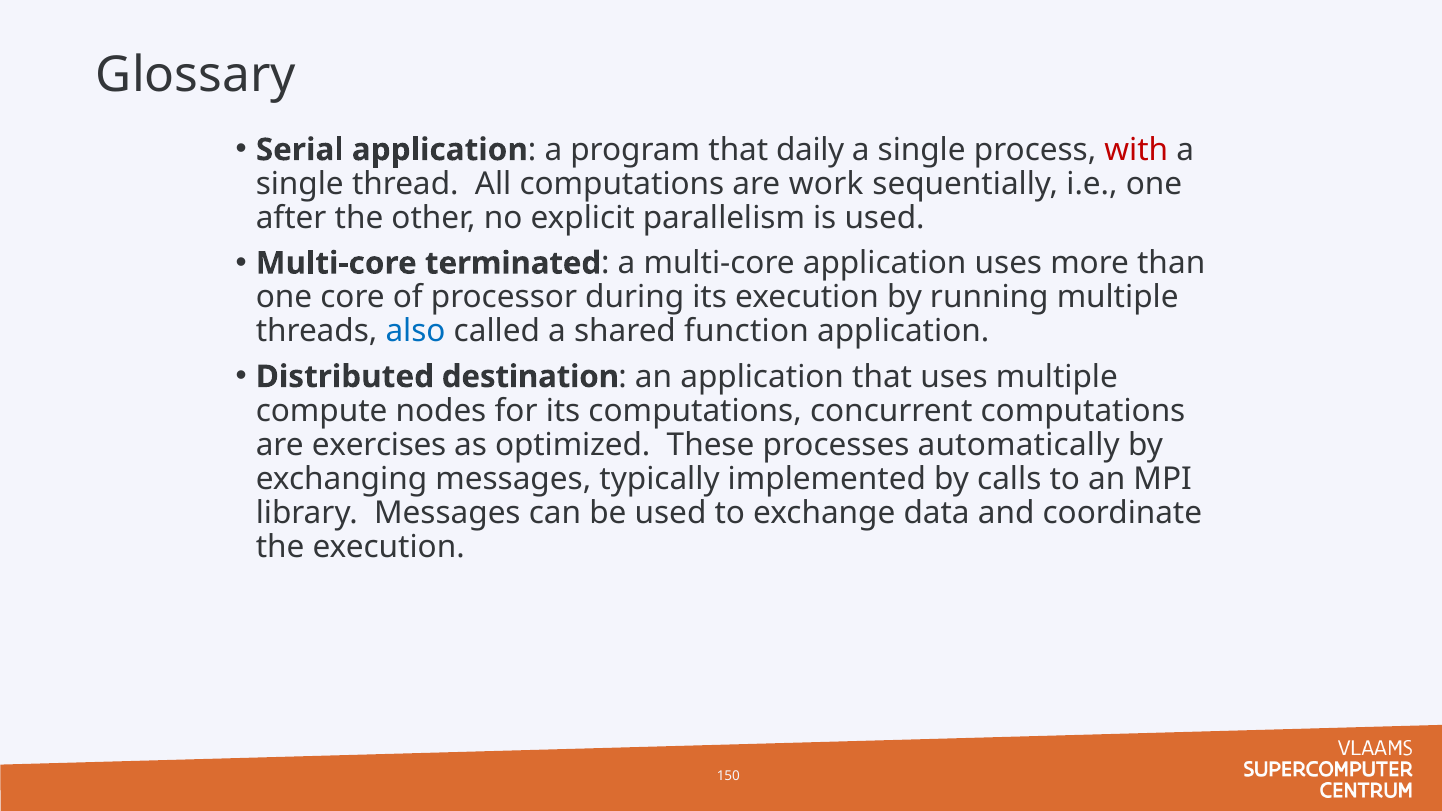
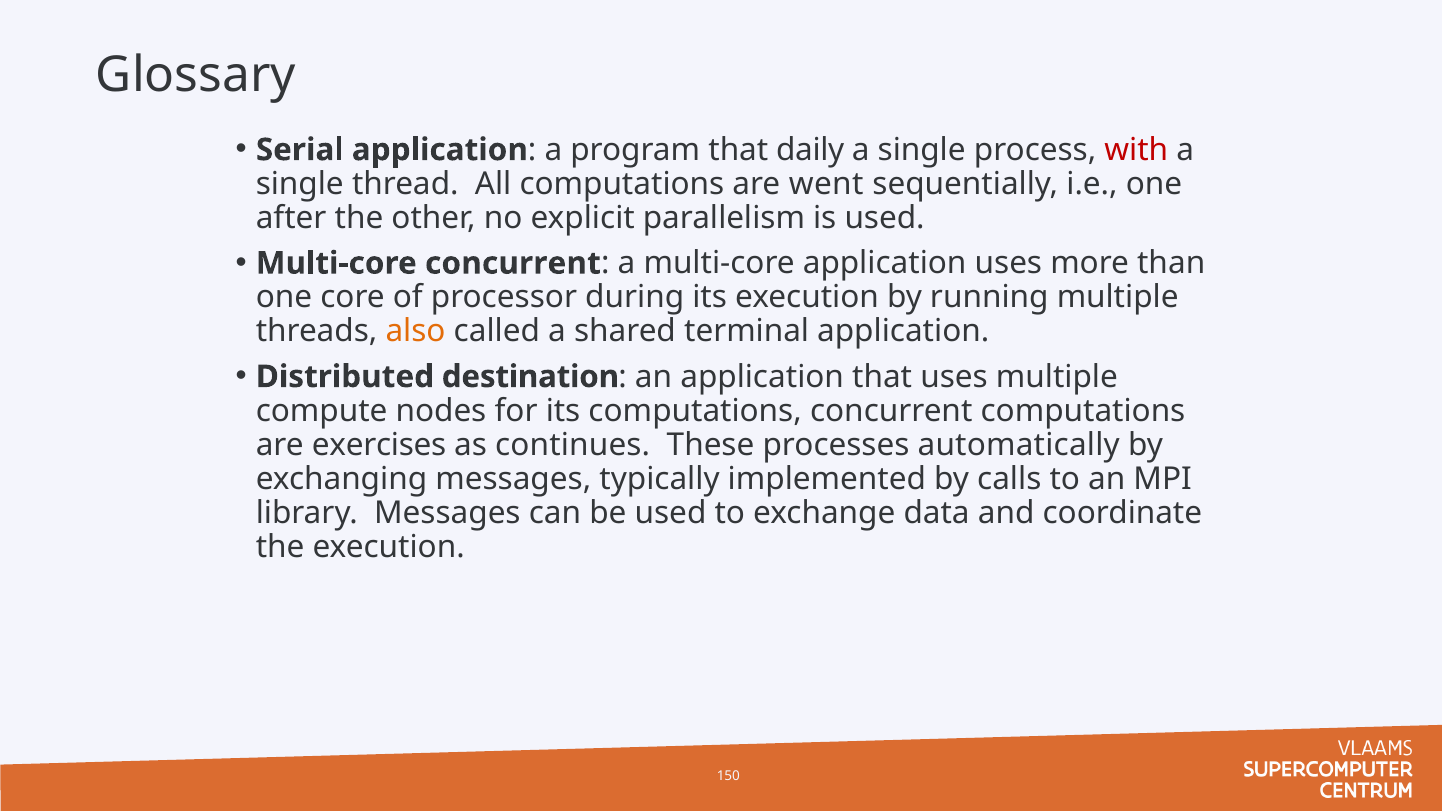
work: work -> went
Multi-core terminated: terminated -> concurrent
also colour: blue -> orange
function: function -> terminal
optimized: optimized -> continues
